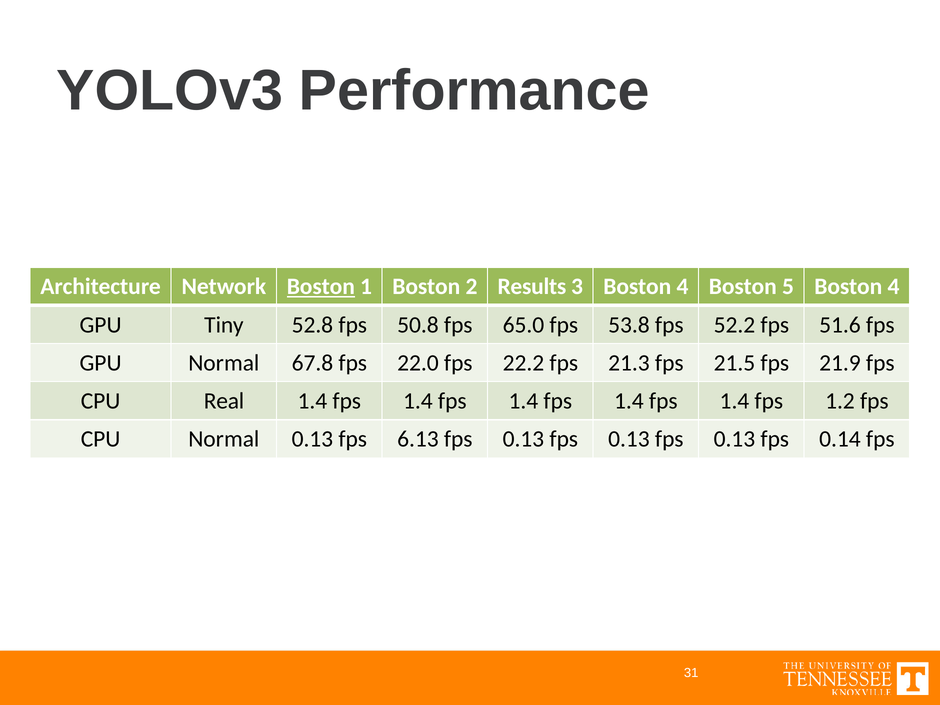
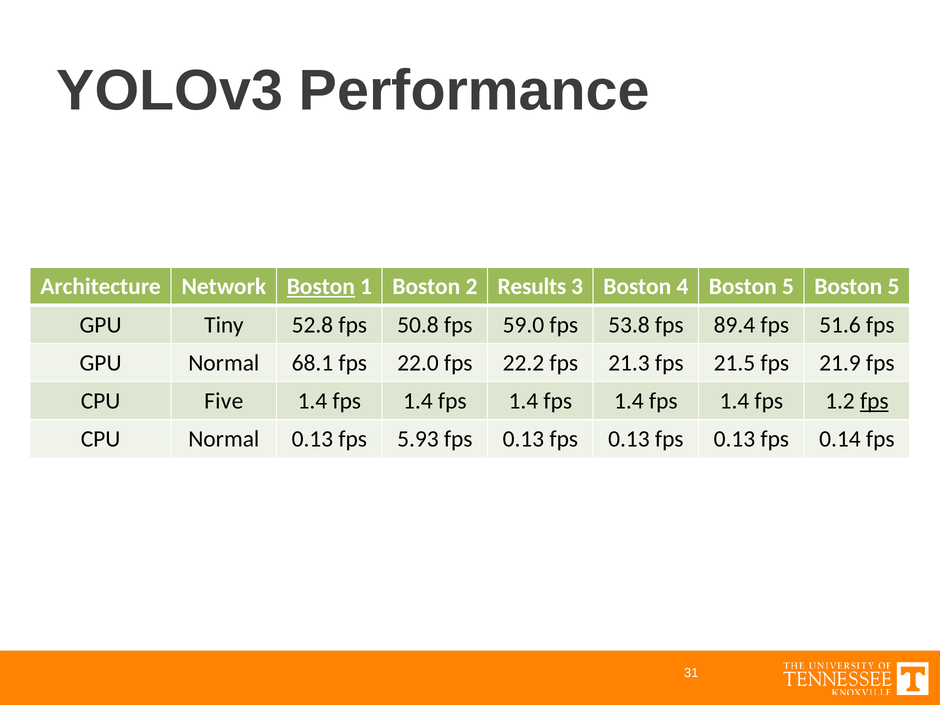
5 Boston 4: 4 -> 5
65.0: 65.0 -> 59.0
52.2: 52.2 -> 89.4
67.8: 67.8 -> 68.1
Real: Real -> Five
fps at (874, 401) underline: none -> present
6.13: 6.13 -> 5.93
